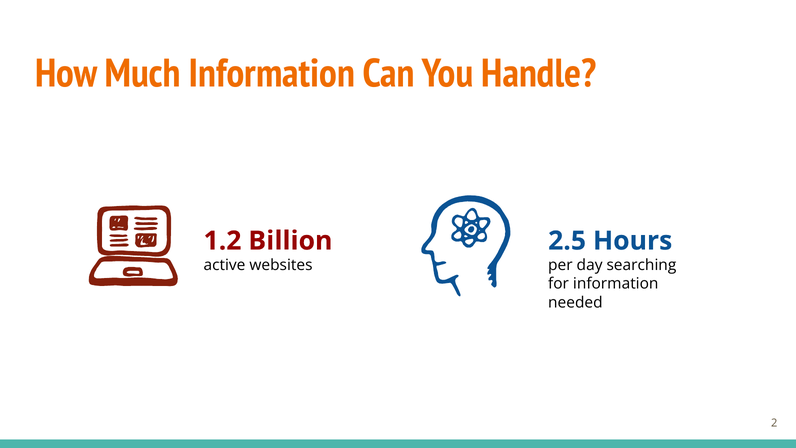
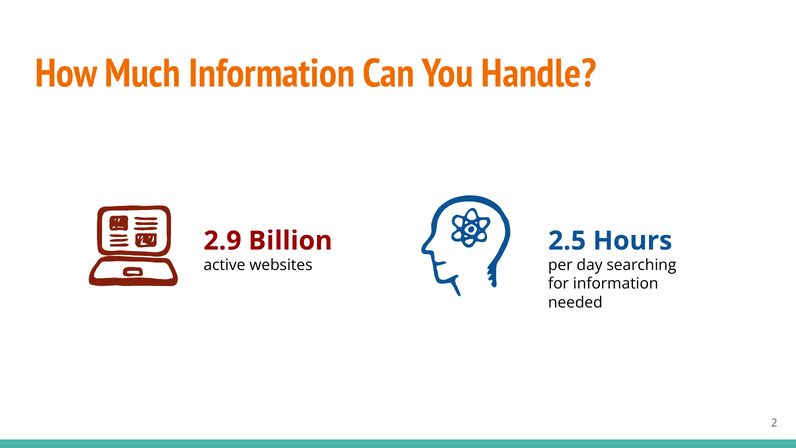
1.2: 1.2 -> 2.9
